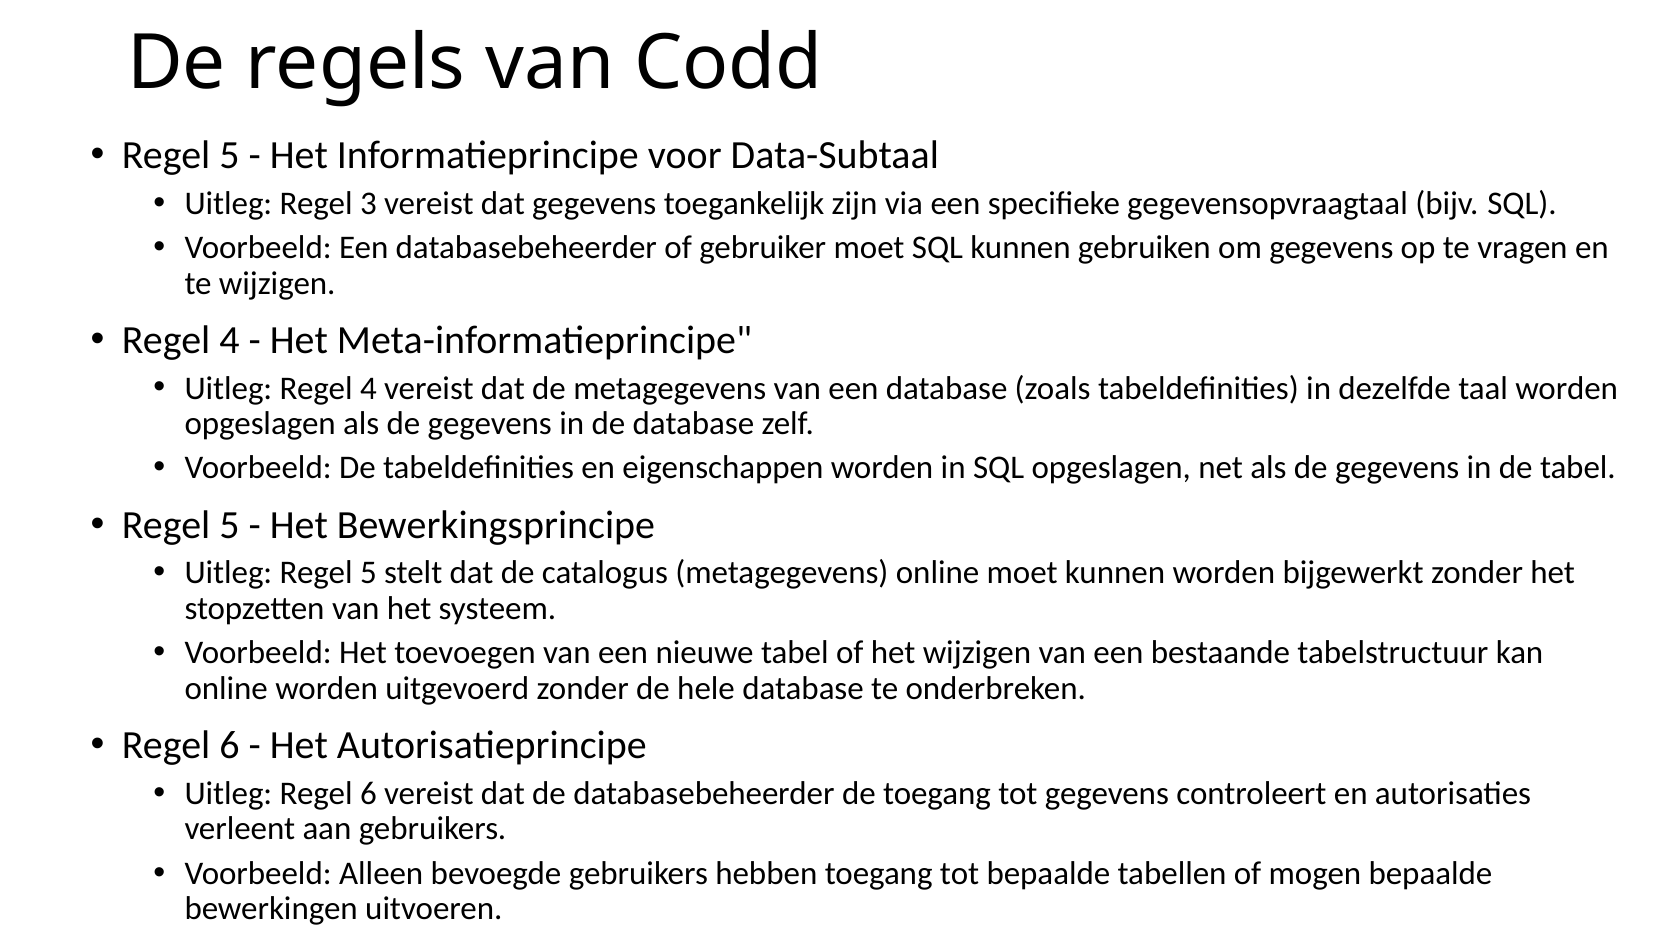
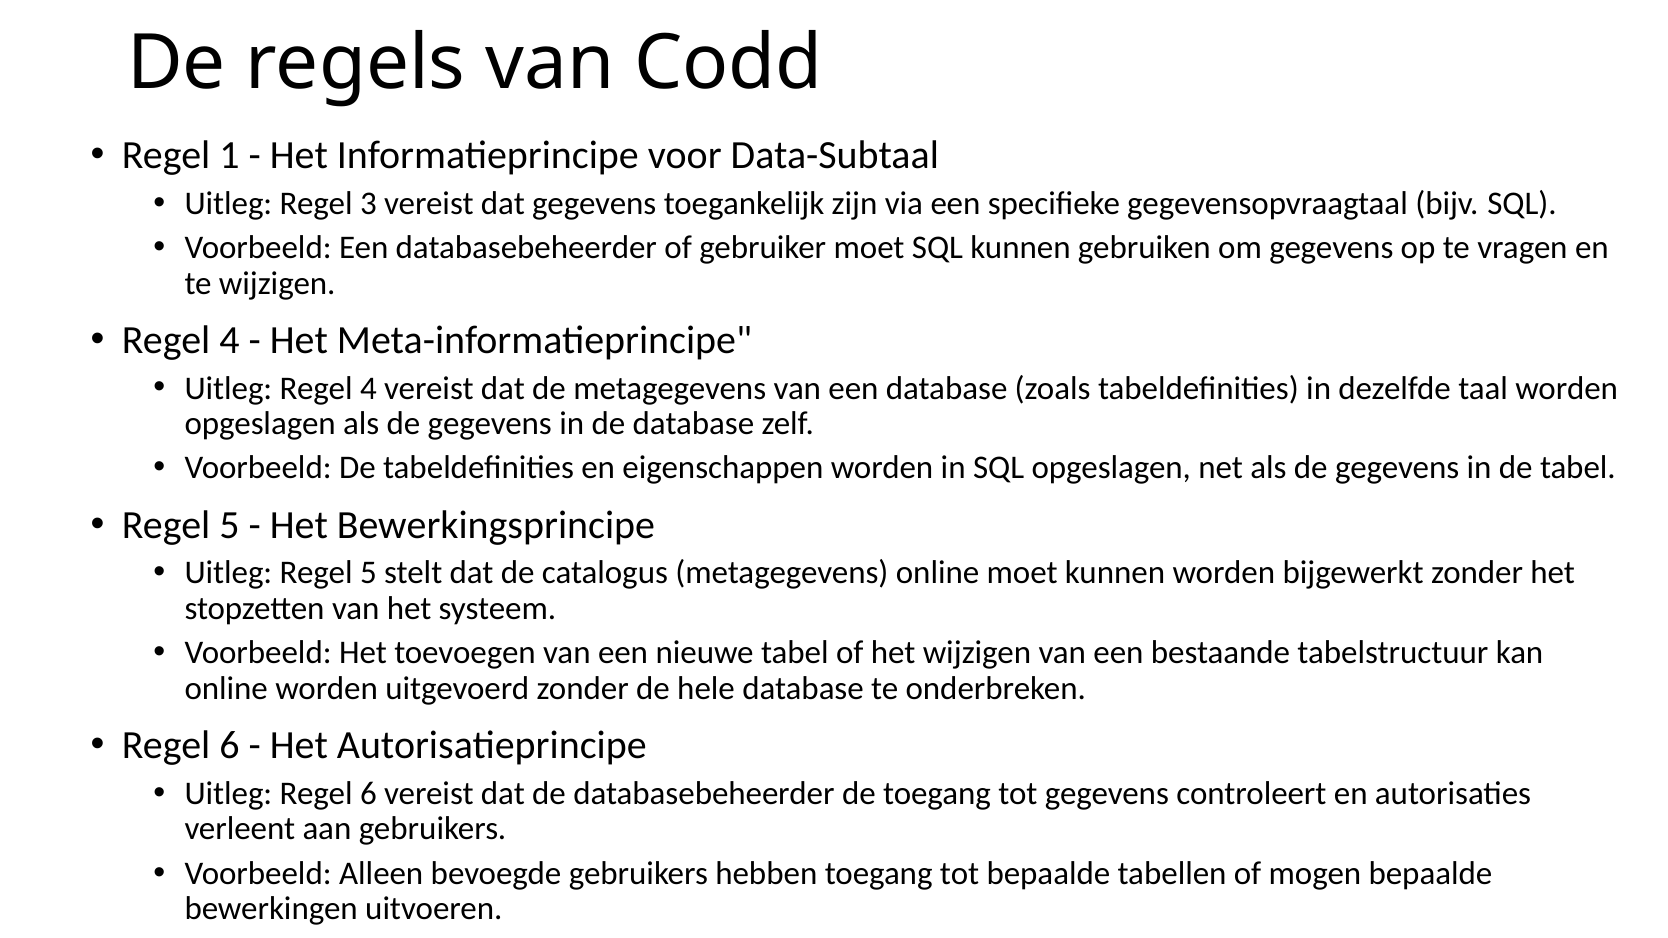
5 at (230, 155): 5 -> 1
